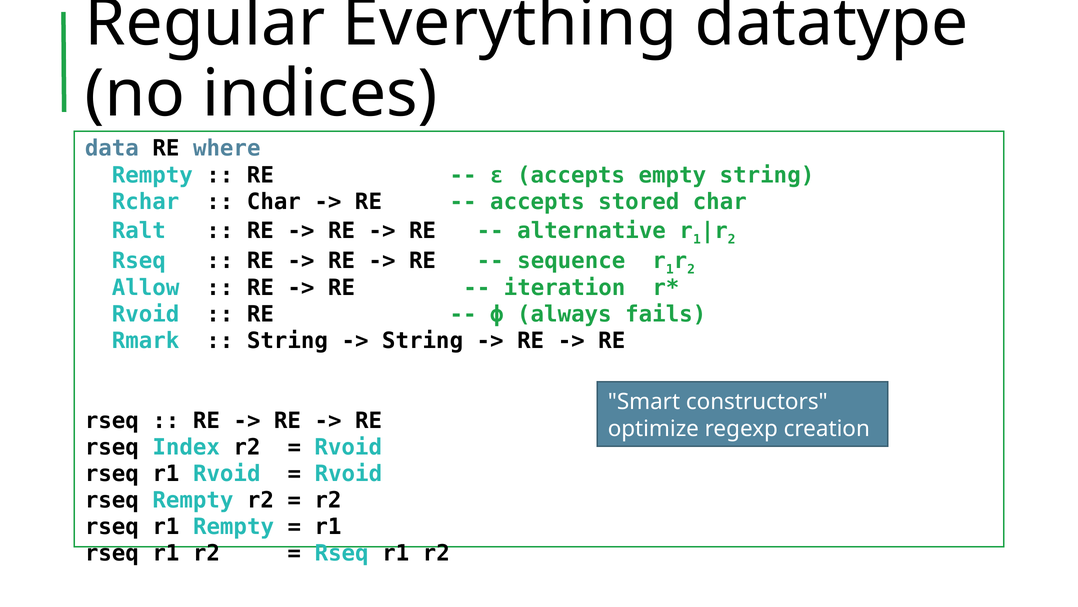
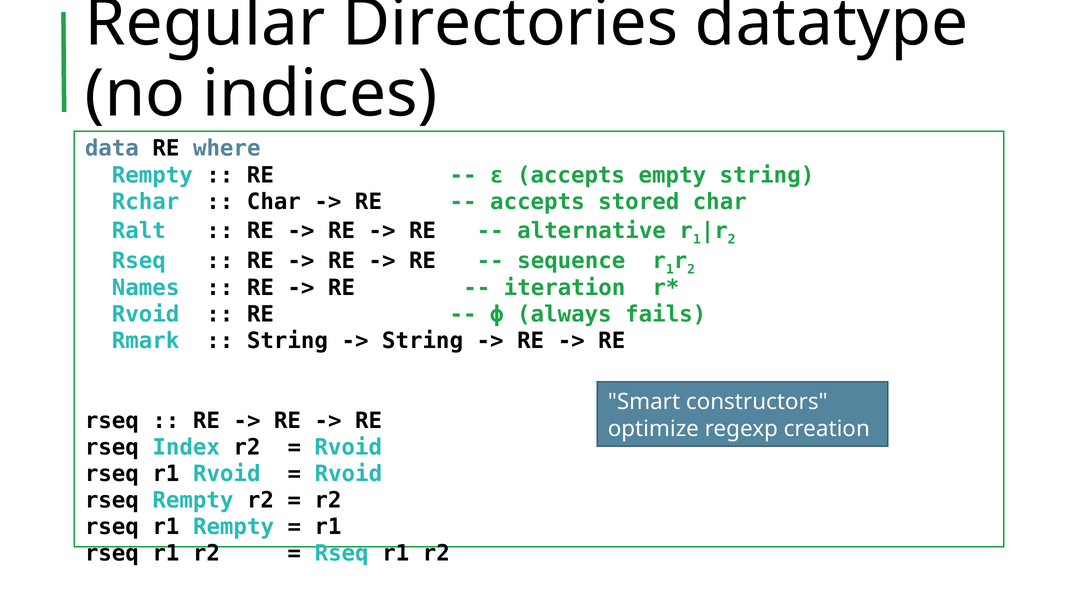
Everything: Everything -> Directories
Allow: Allow -> Names
